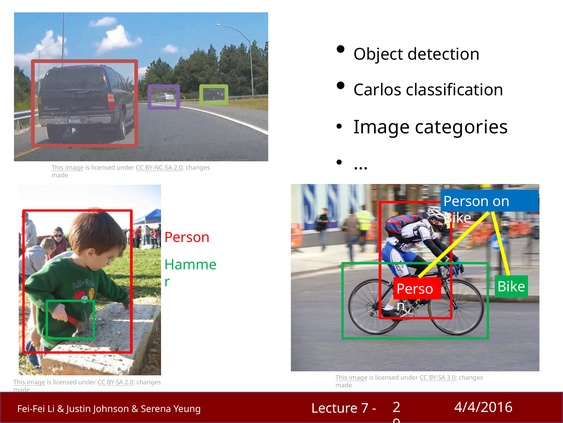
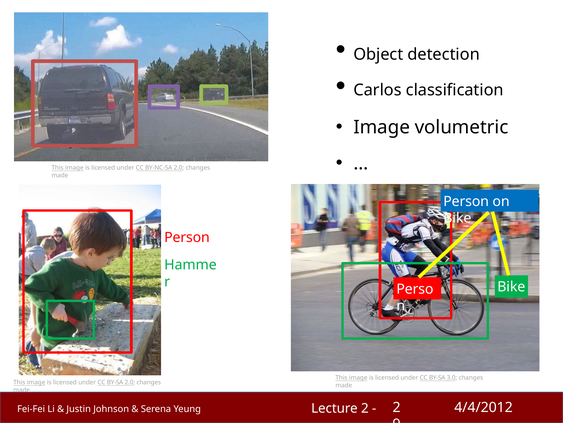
categories: categories -> volumetric
4/4/2016: 4/4/2016 -> 4/4/2012
Lecture 7: 7 -> 2
